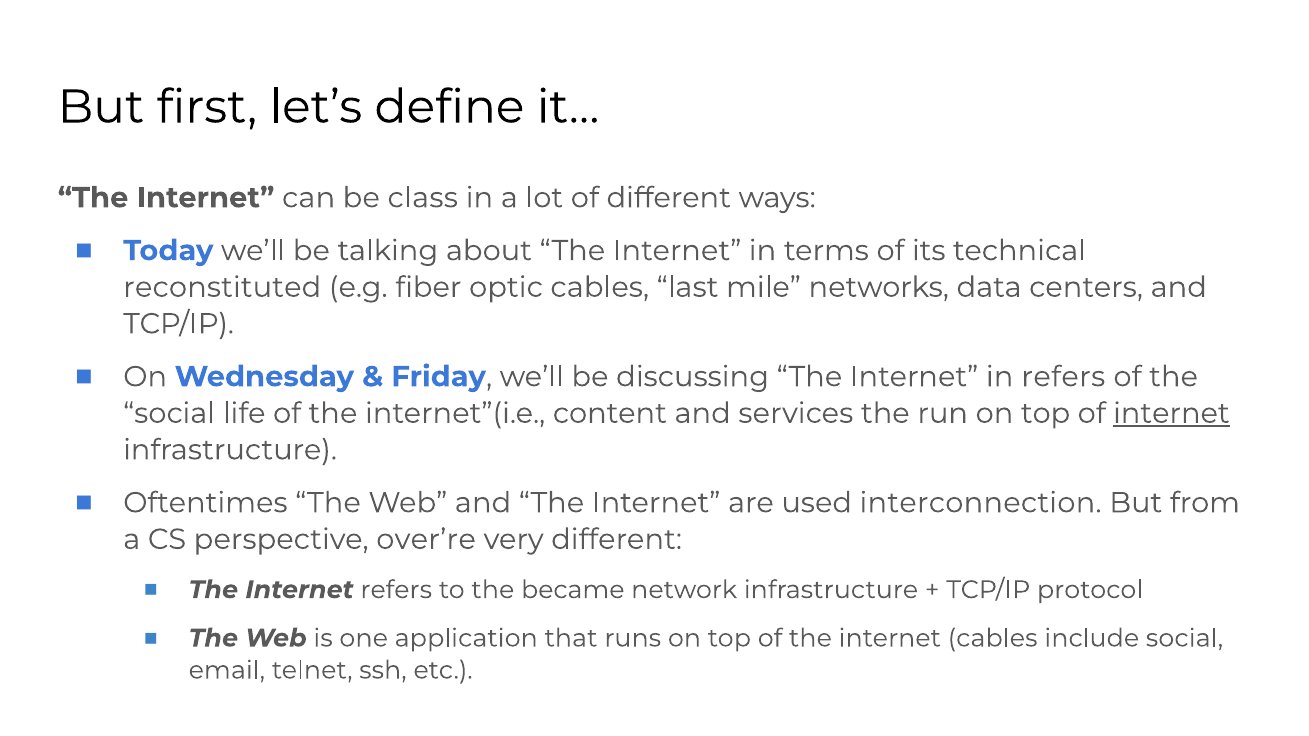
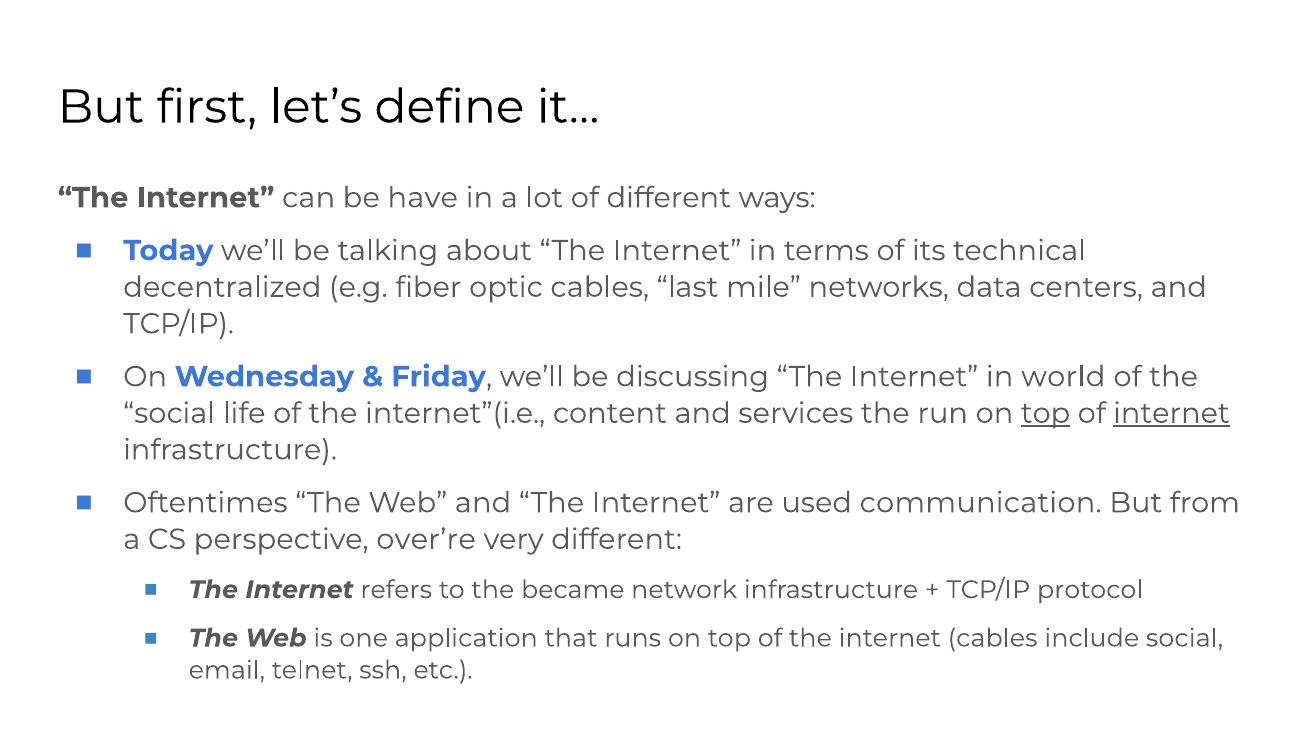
class: class -> have
reconstituted: reconstituted -> decentralized
in refers: refers -> world
top at (1046, 413) underline: none -> present
interconnection: interconnection -> communication
